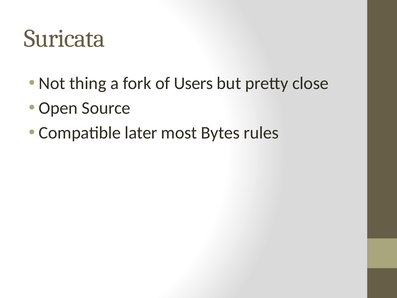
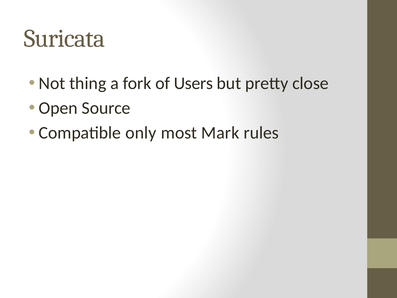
later: later -> only
Bytes: Bytes -> Mark
